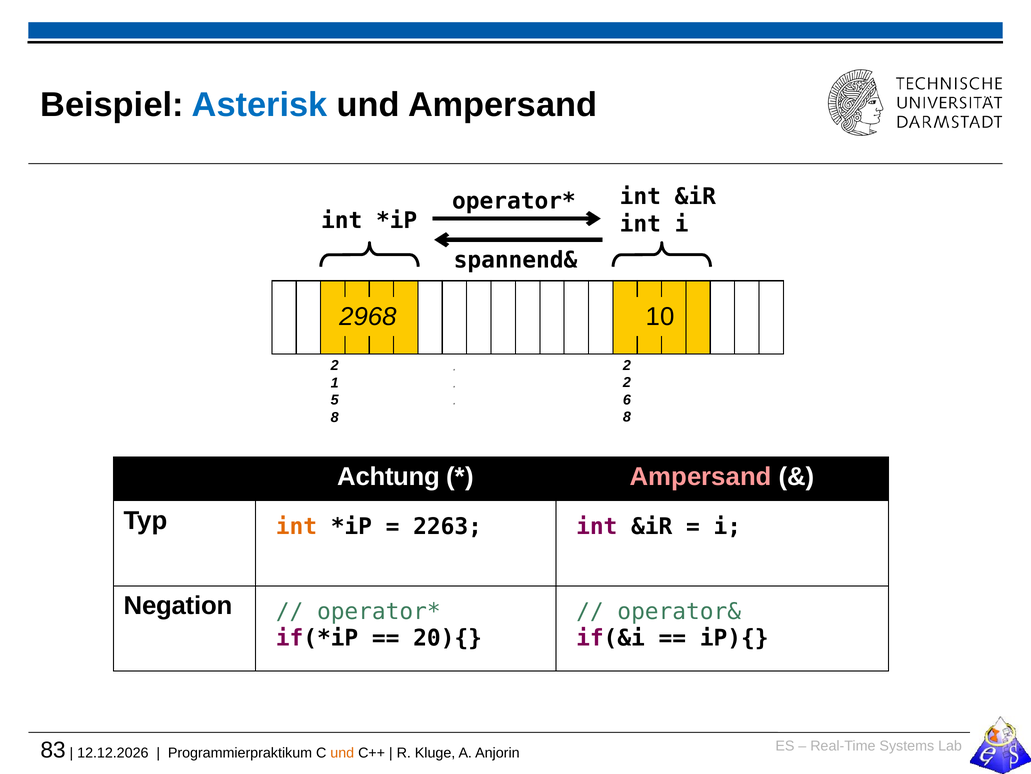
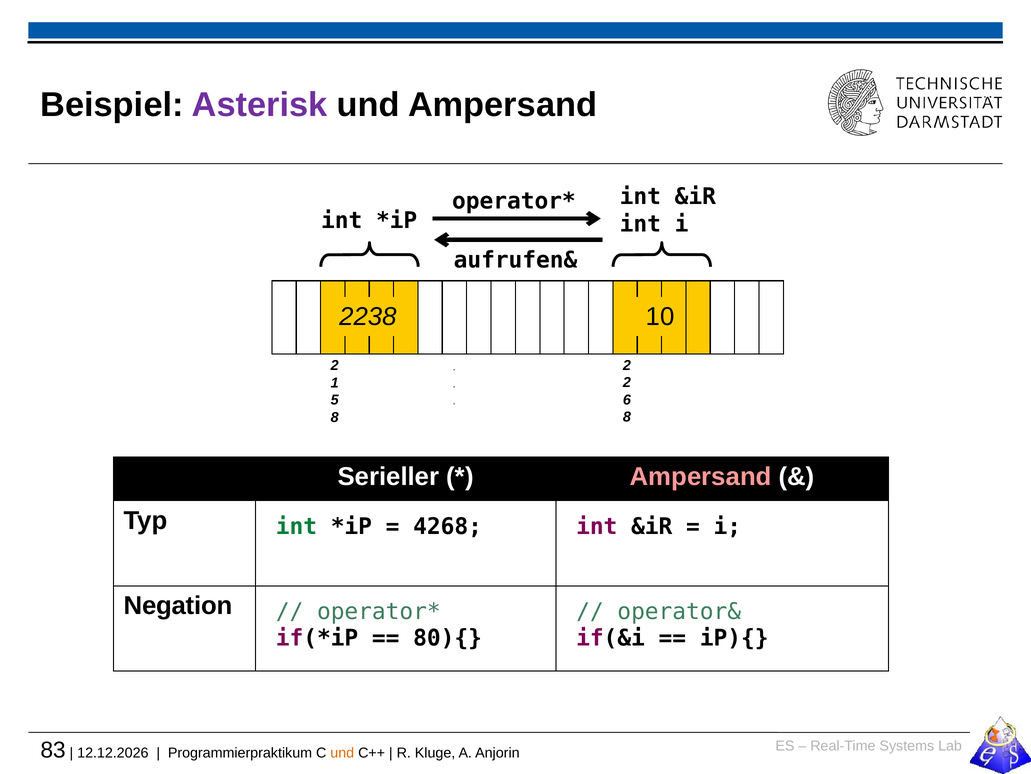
Asterisk colour: blue -> purple
spannend&: spannend& -> aufrufen&
2968: 2968 -> 2238
Achtung: Achtung -> Serieller
int at (296, 526) colour: orange -> green
2263: 2263 -> 4268
20){: 20){ -> 80){
